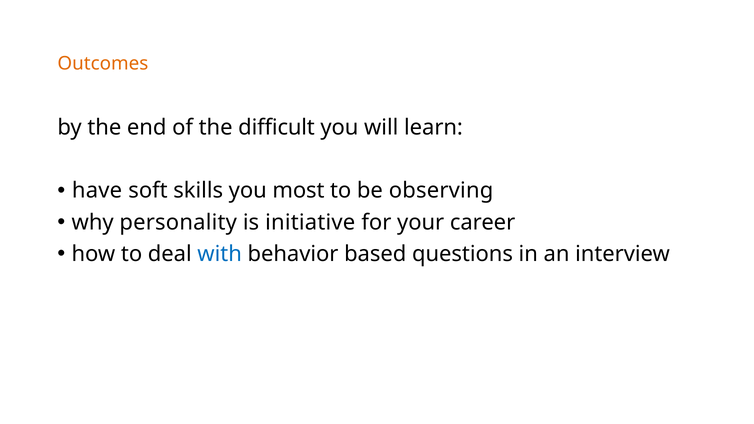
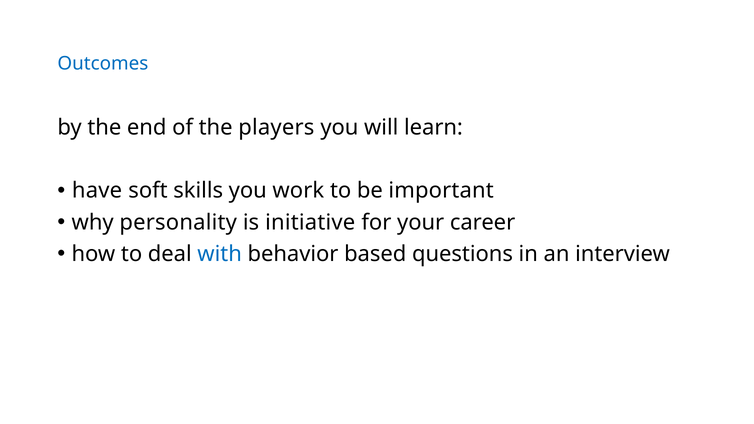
Outcomes colour: orange -> blue
difficult: difficult -> players
most: most -> work
observing: observing -> important
